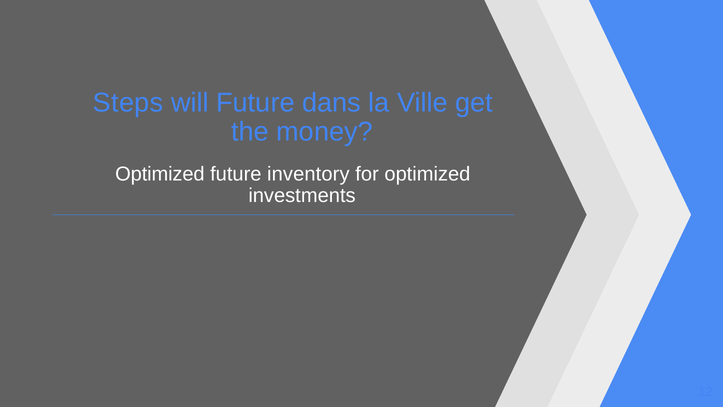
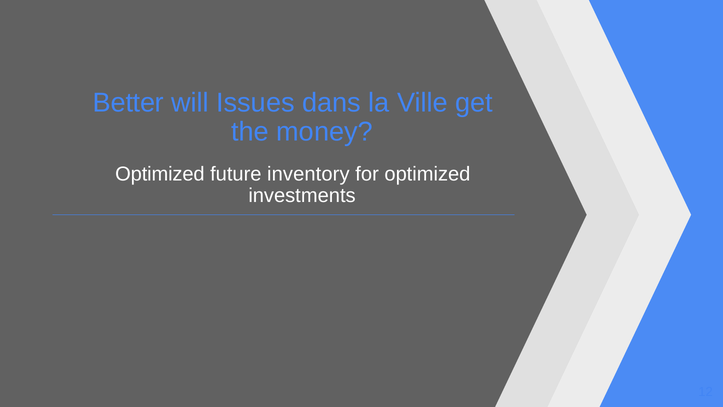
Steps: Steps -> Better
will Future: Future -> Issues
